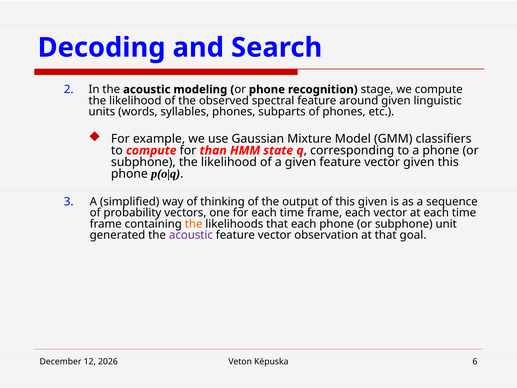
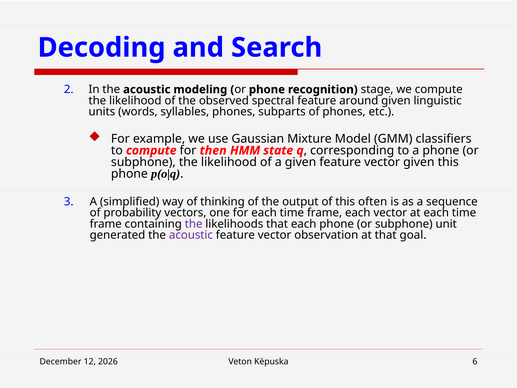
than: than -> then
this given: given -> often
the at (194, 224) colour: orange -> purple
